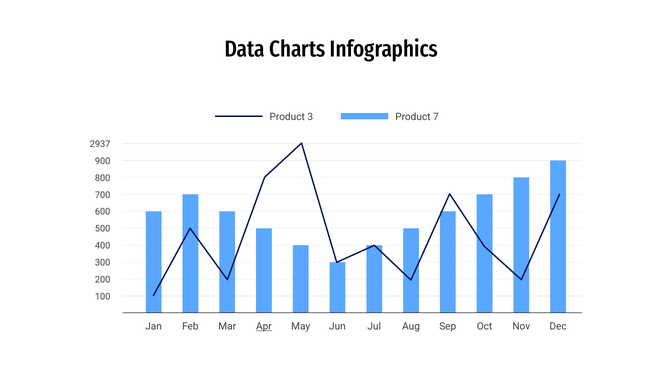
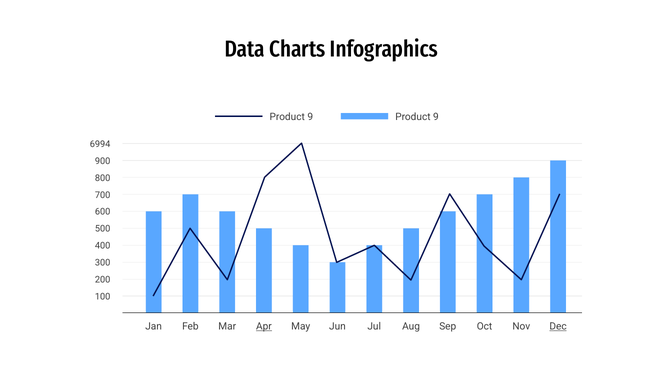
3 at (310, 117): 3 -> 9
7 at (436, 117): 7 -> 9
2937: 2937 -> 6994
Dec underline: none -> present
